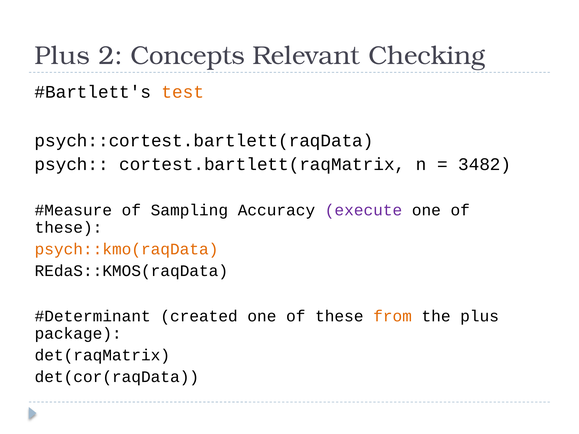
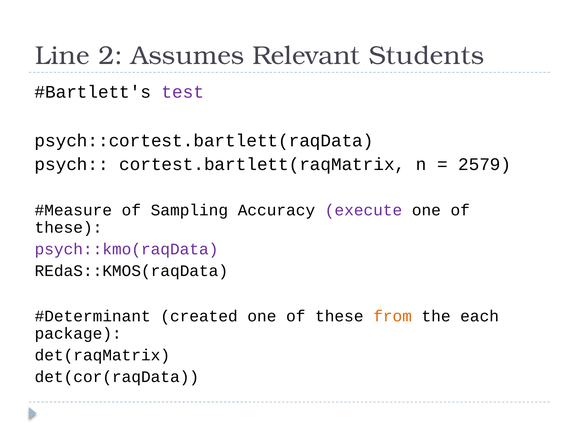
Plus at (62, 56): Plus -> Line
Concepts: Concepts -> Assumes
Checking: Checking -> Students
test colour: orange -> purple
3482: 3482 -> 2579
psych::kmo(raqData colour: orange -> purple
the plus: plus -> each
